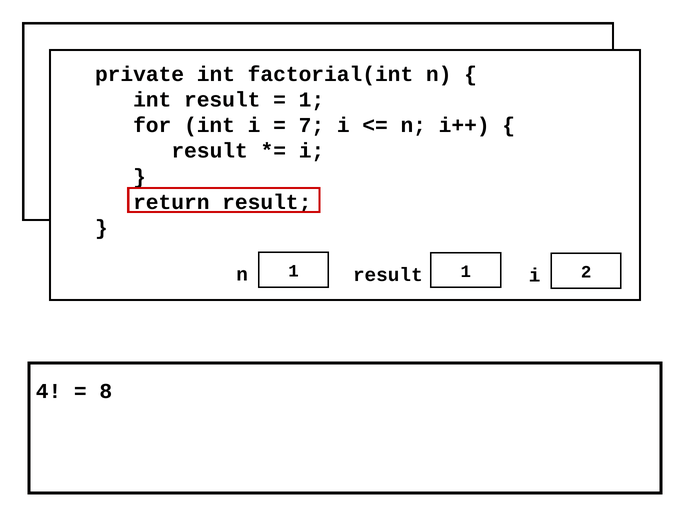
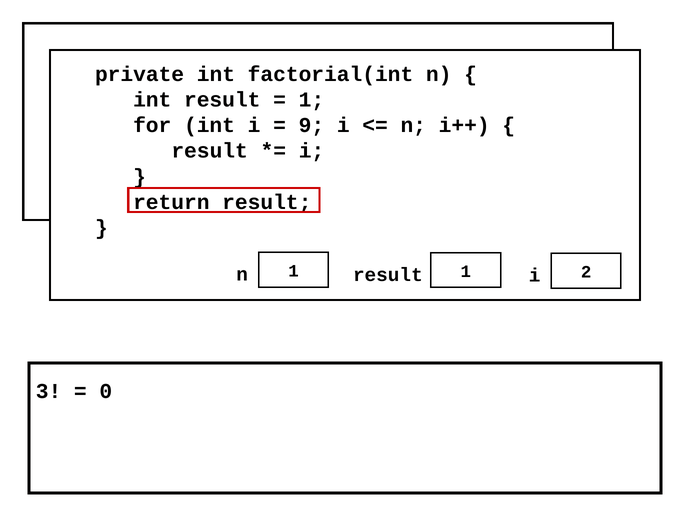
7: 7 -> 9
4: 4 -> 3
8 at (106, 391): 8 -> 0
